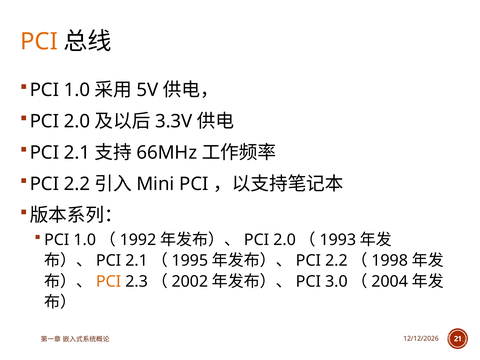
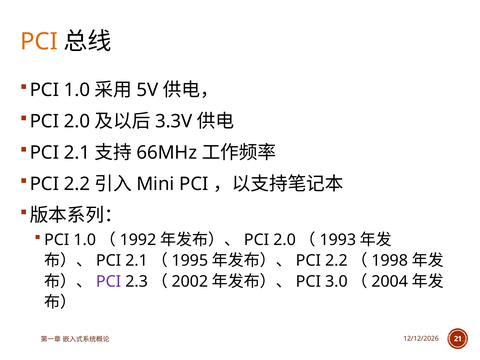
PCI at (109, 281) colour: orange -> purple
